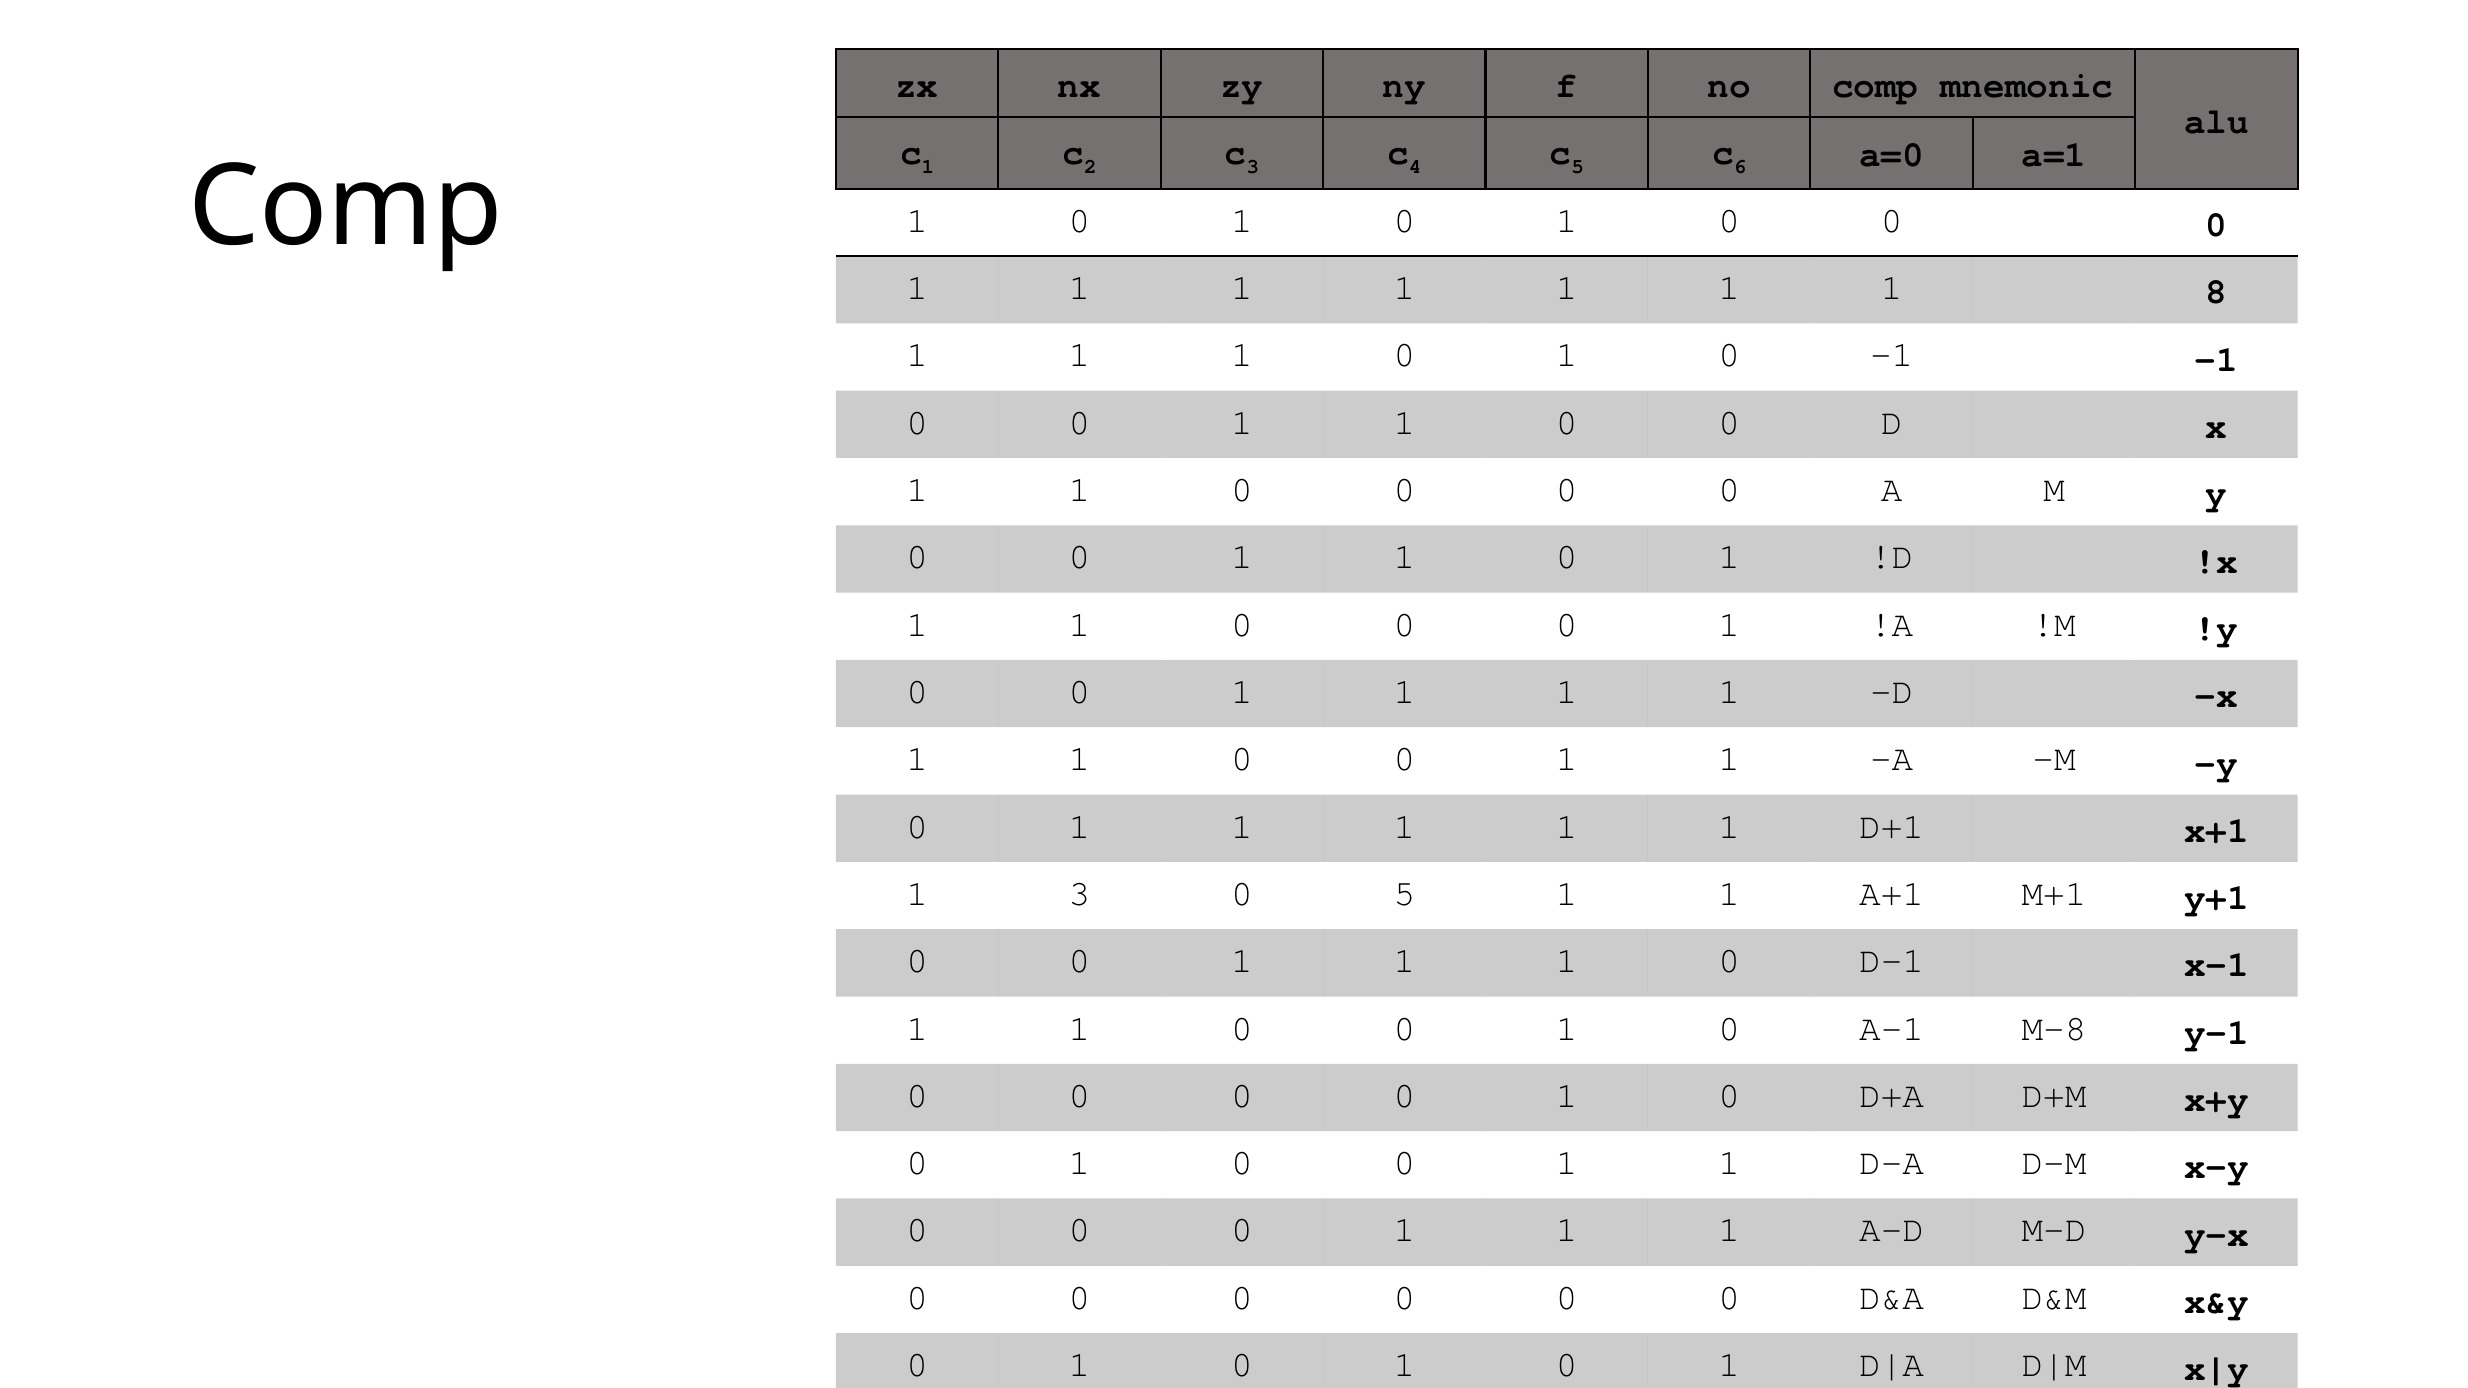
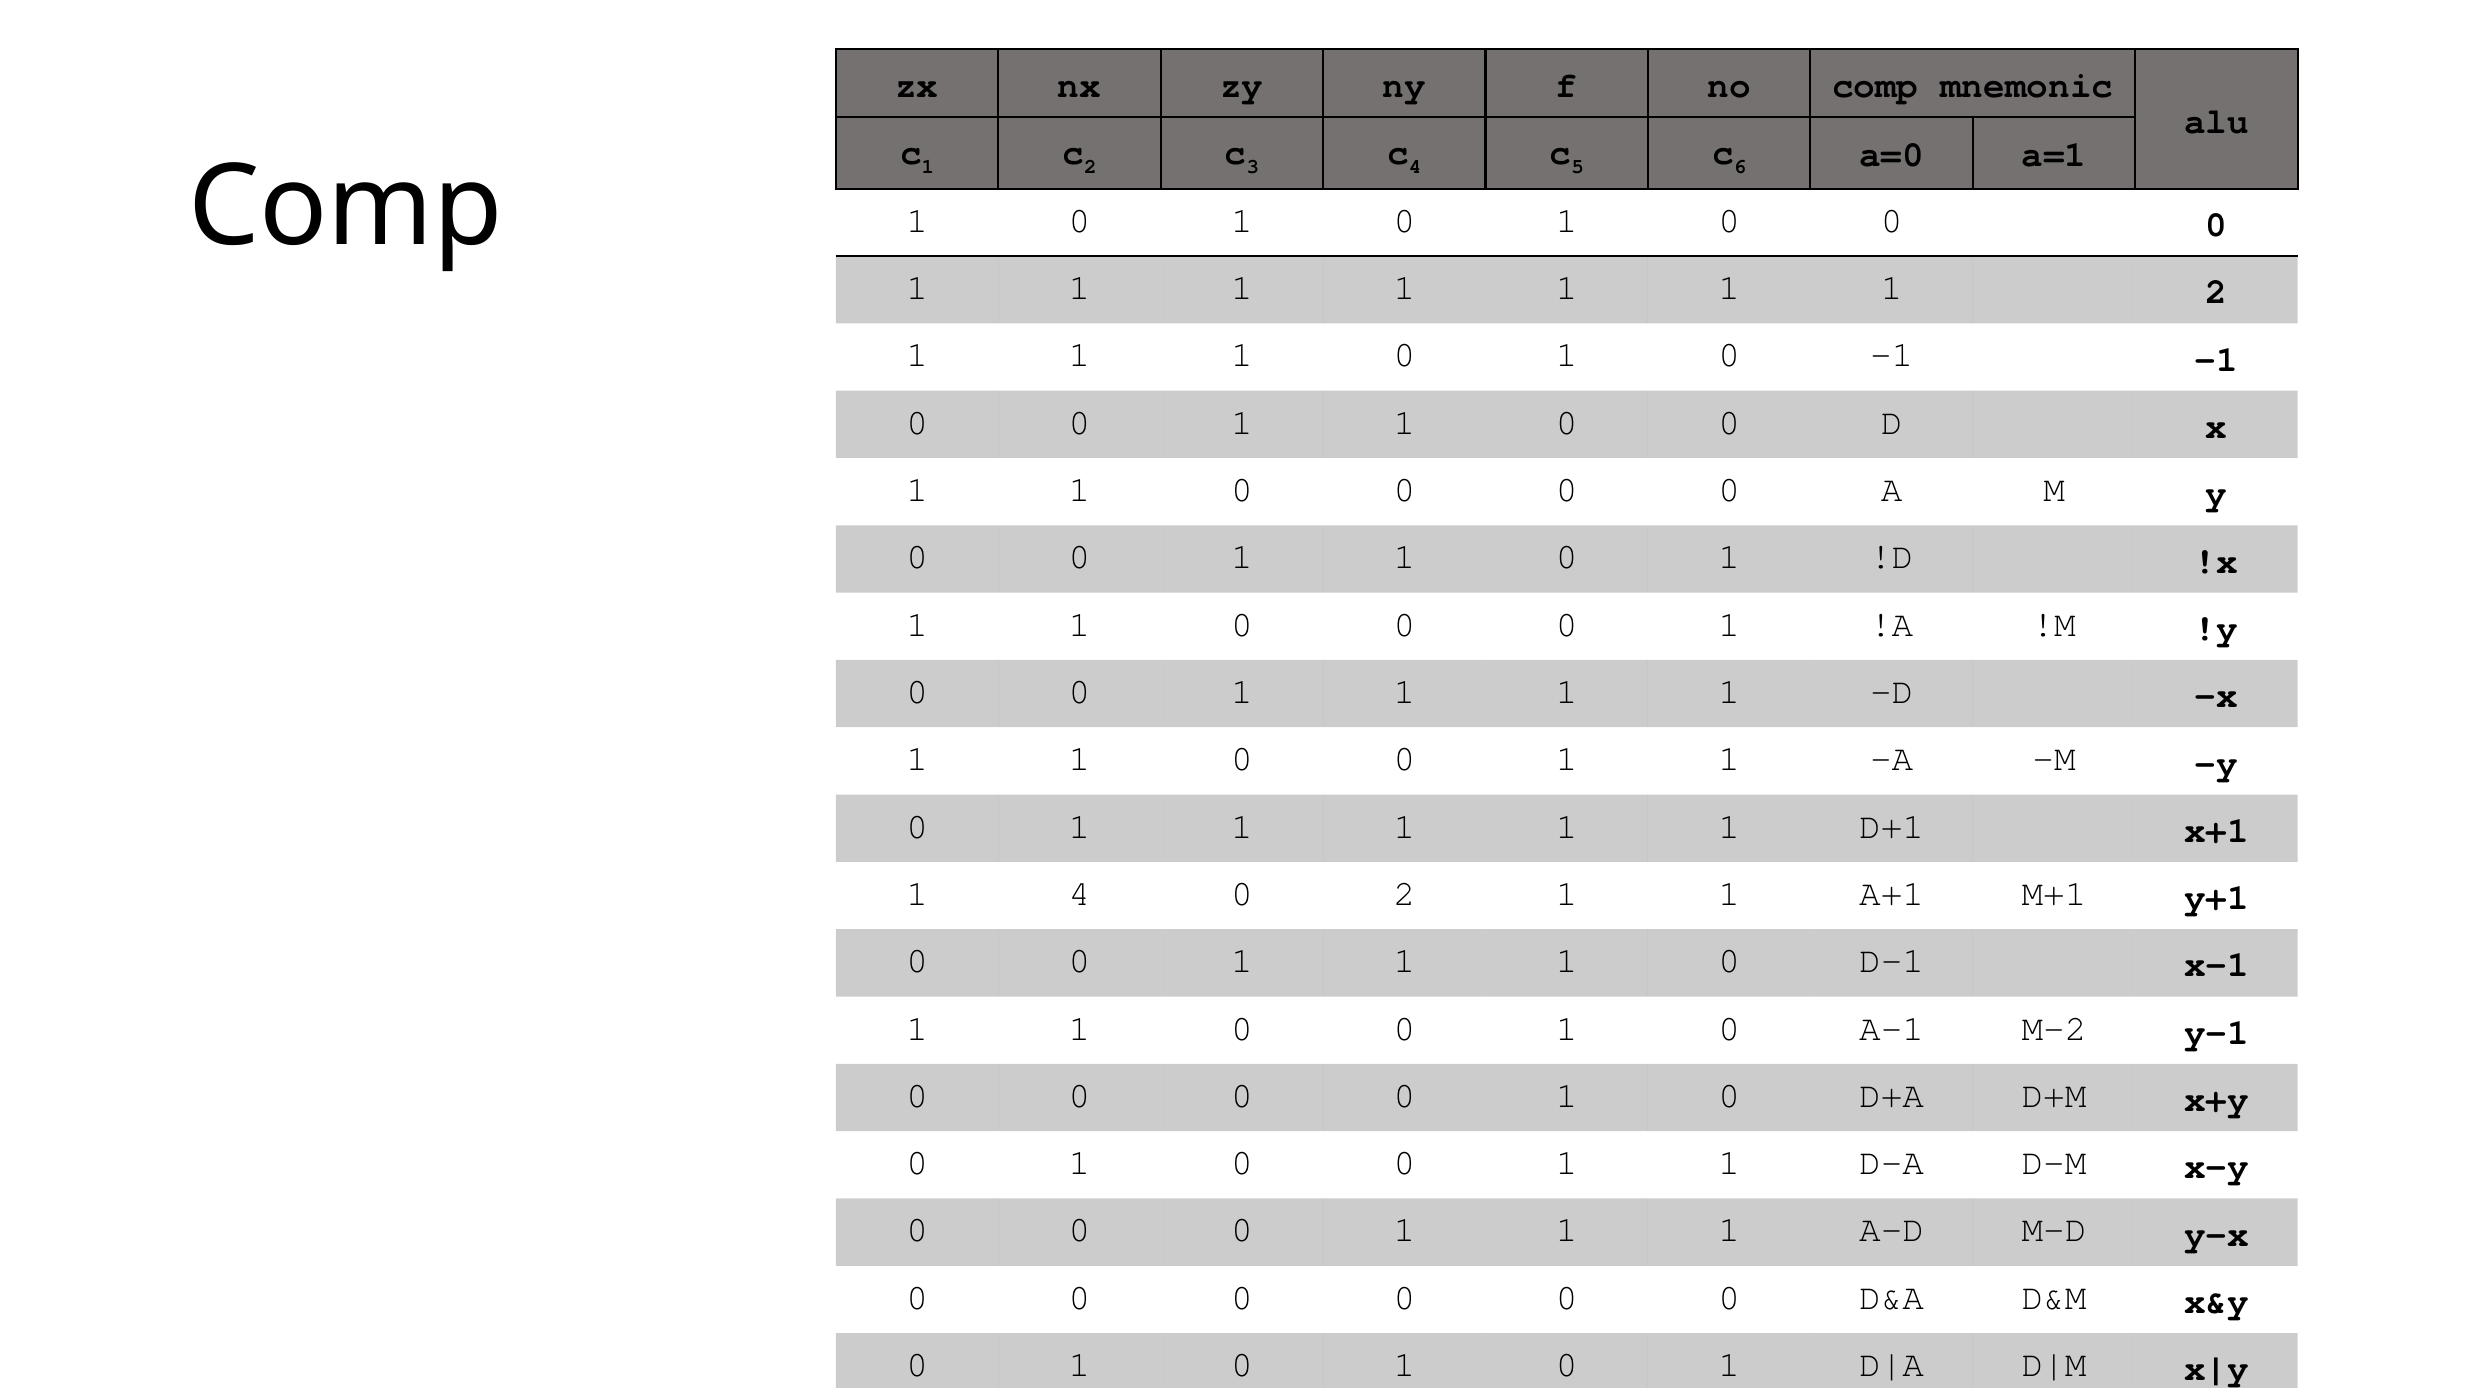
1 8: 8 -> 2
1 3: 3 -> 4
0 5: 5 -> 2
M-8: M-8 -> M-2
